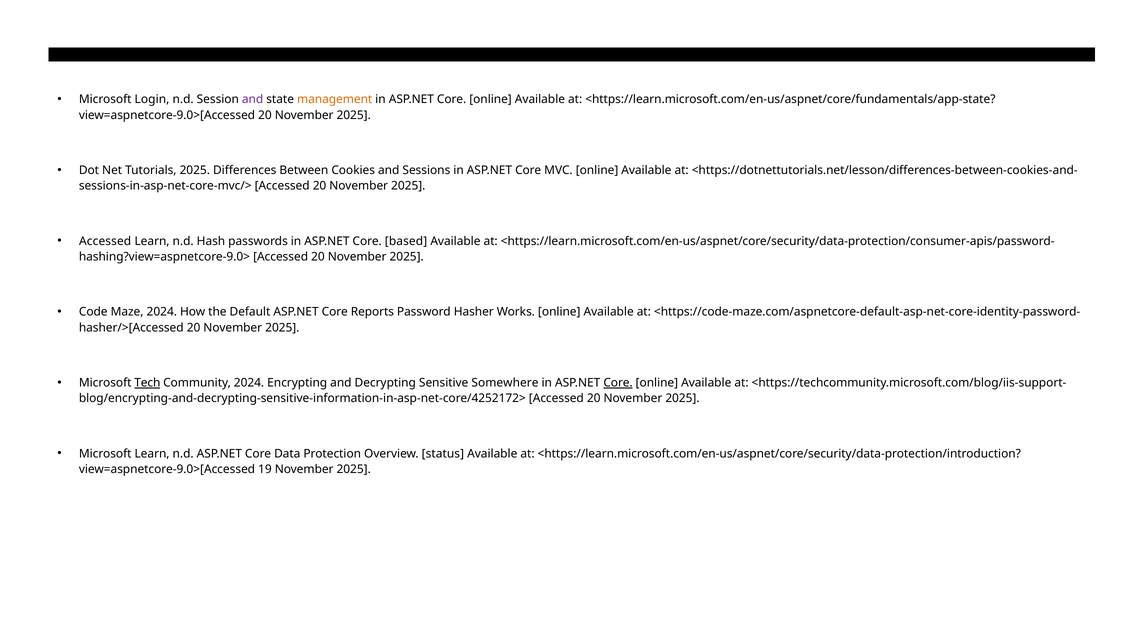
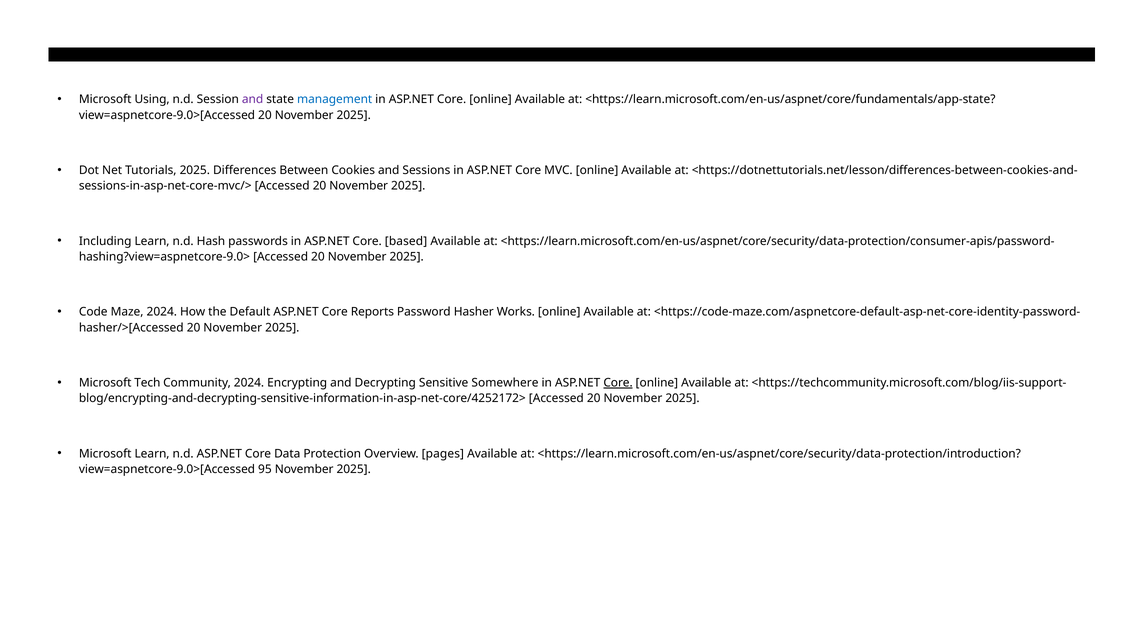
Login: Login -> Using
management colour: orange -> blue
Accessed at (105, 241): Accessed -> Including
Tech underline: present -> none
status: status -> pages
19: 19 -> 95
